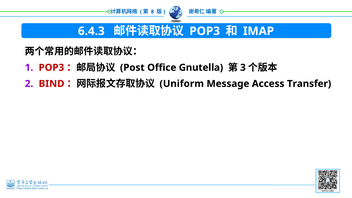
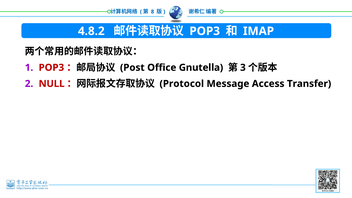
6.4.3: 6.4.3 -> 4.8.2
BIND: BIND -> NULL
Uniform: Uniform -> Protocol
